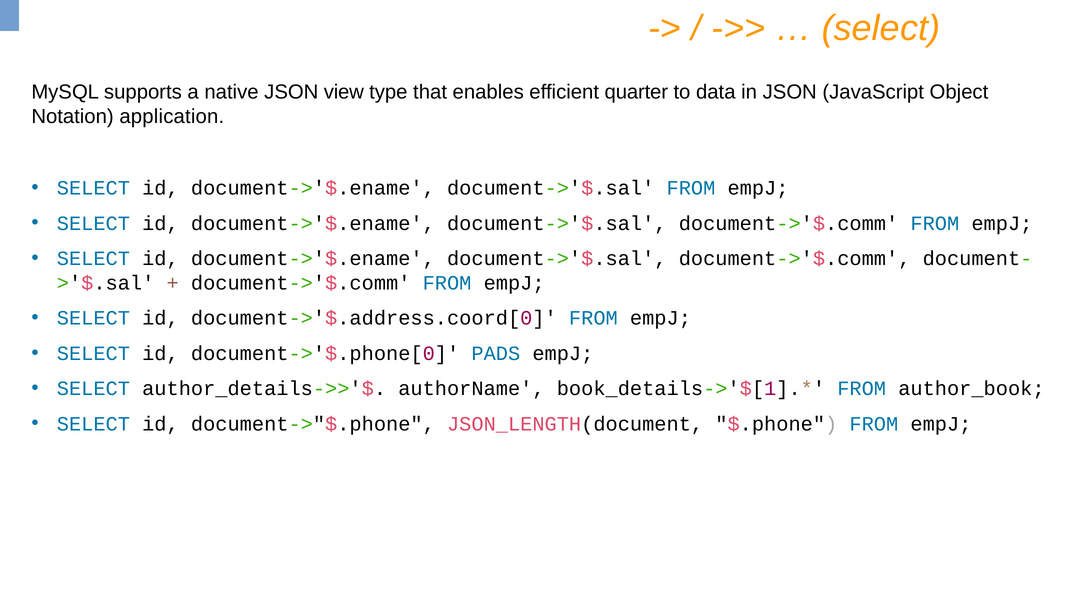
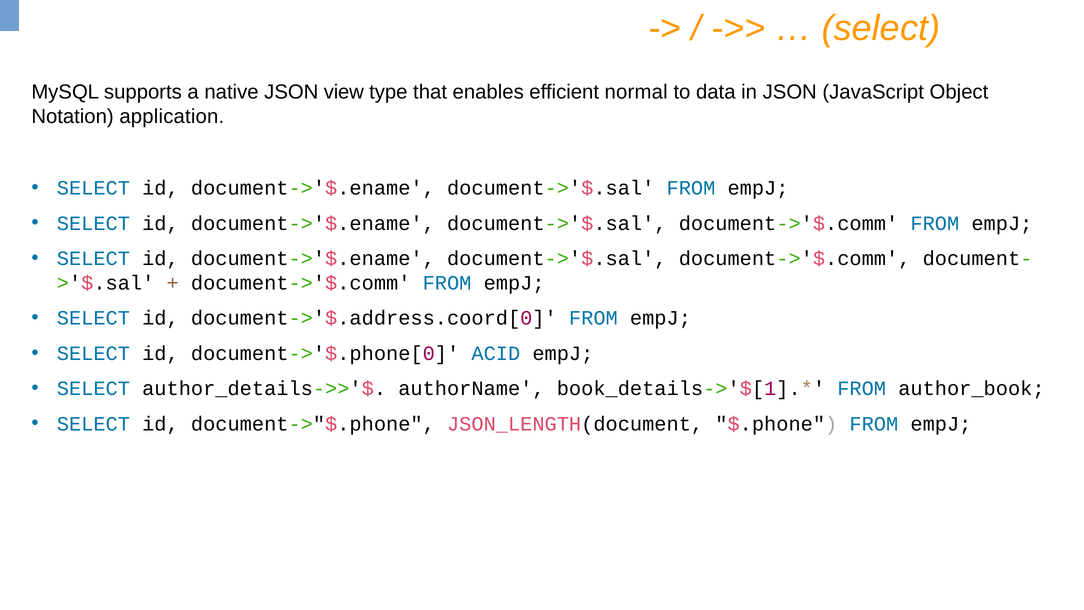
quarter: quarter -> normal
PADS: PADS -> ACID
